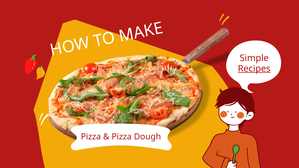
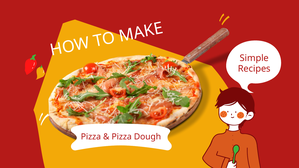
Recipes underline: present -> none
